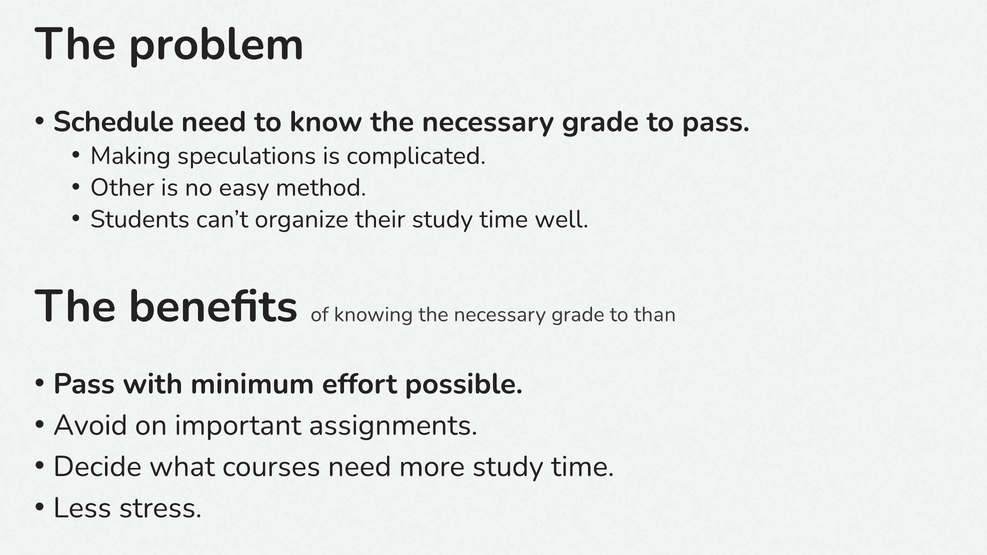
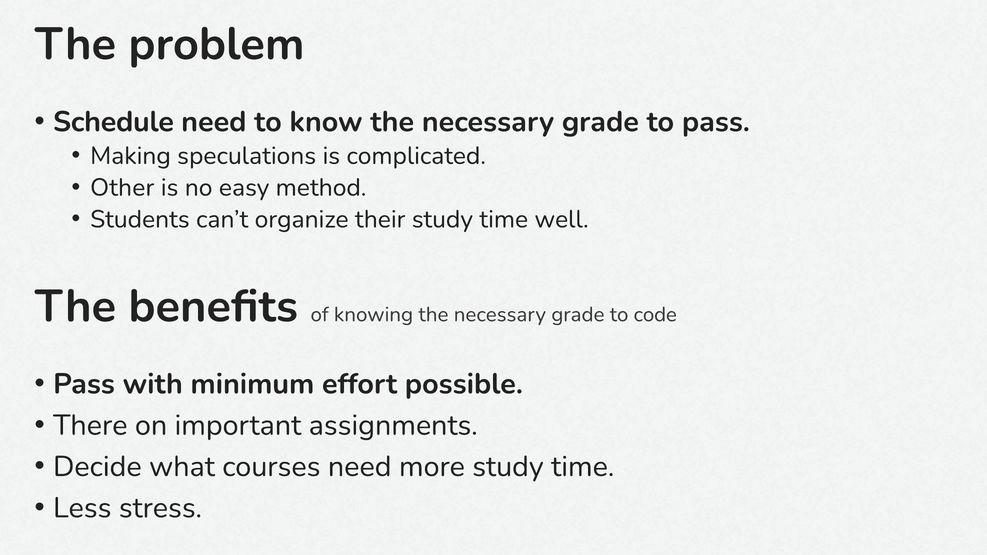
than: than -> code
Avoid: Avoid -> There
